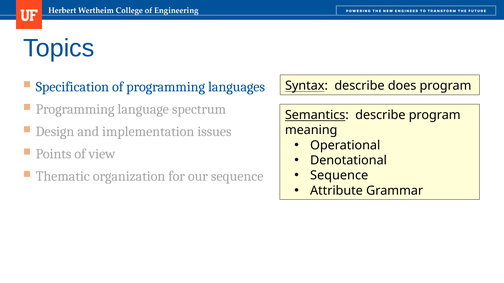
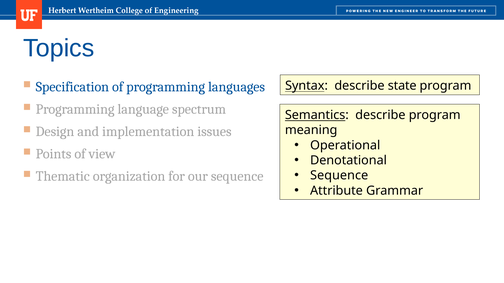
does: does -> state
